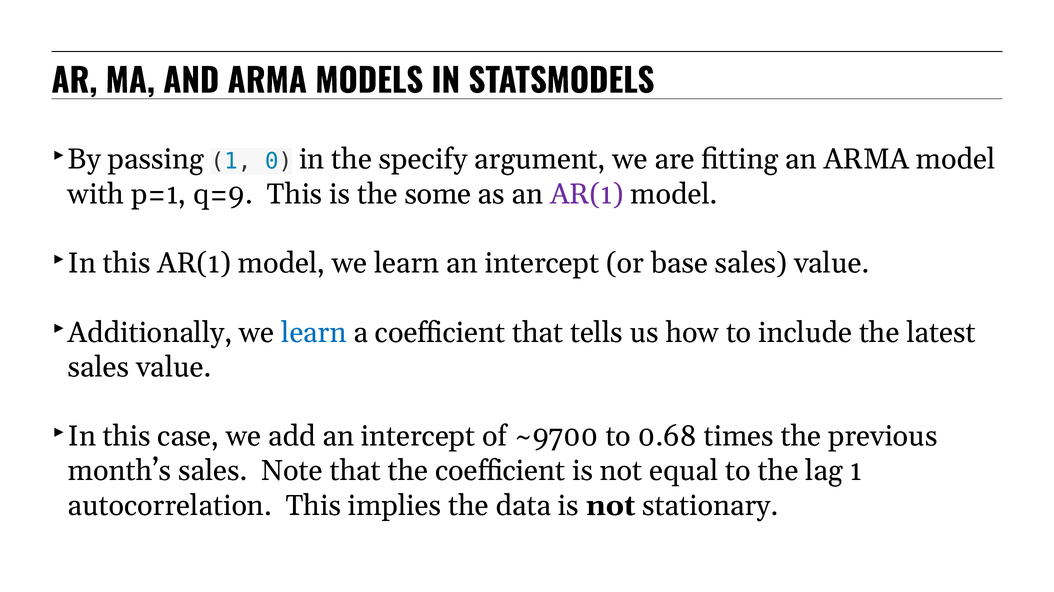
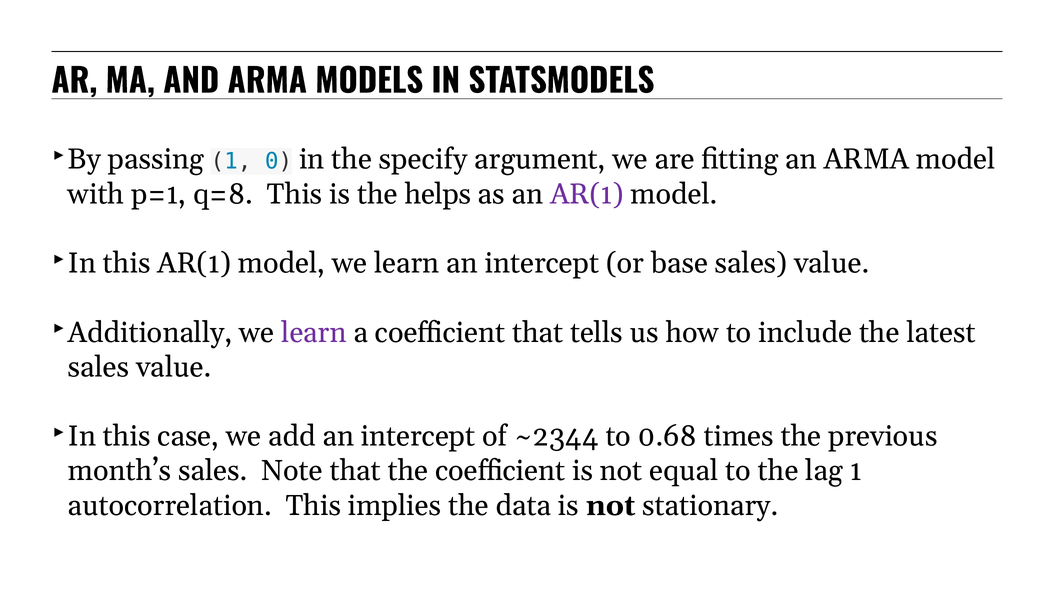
q=9: q=9 -> q=8
some: some -> helps
learn at (314, 332) colour: blue -> purple
~9700: ~9700 -> ~2344
